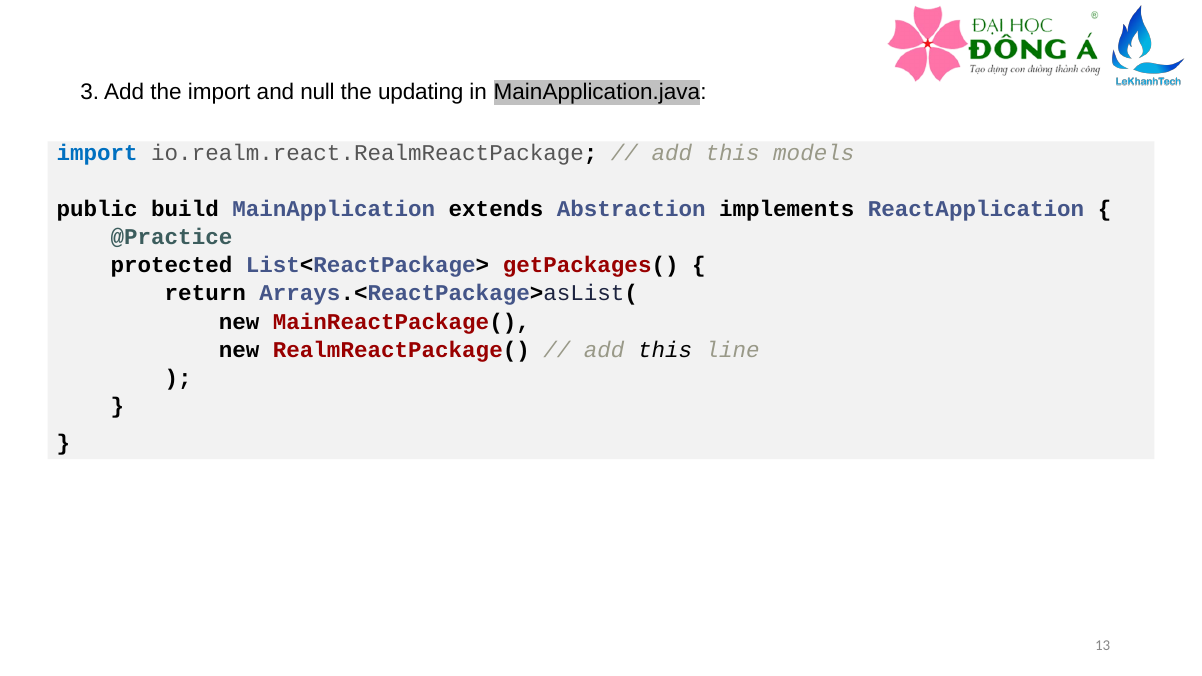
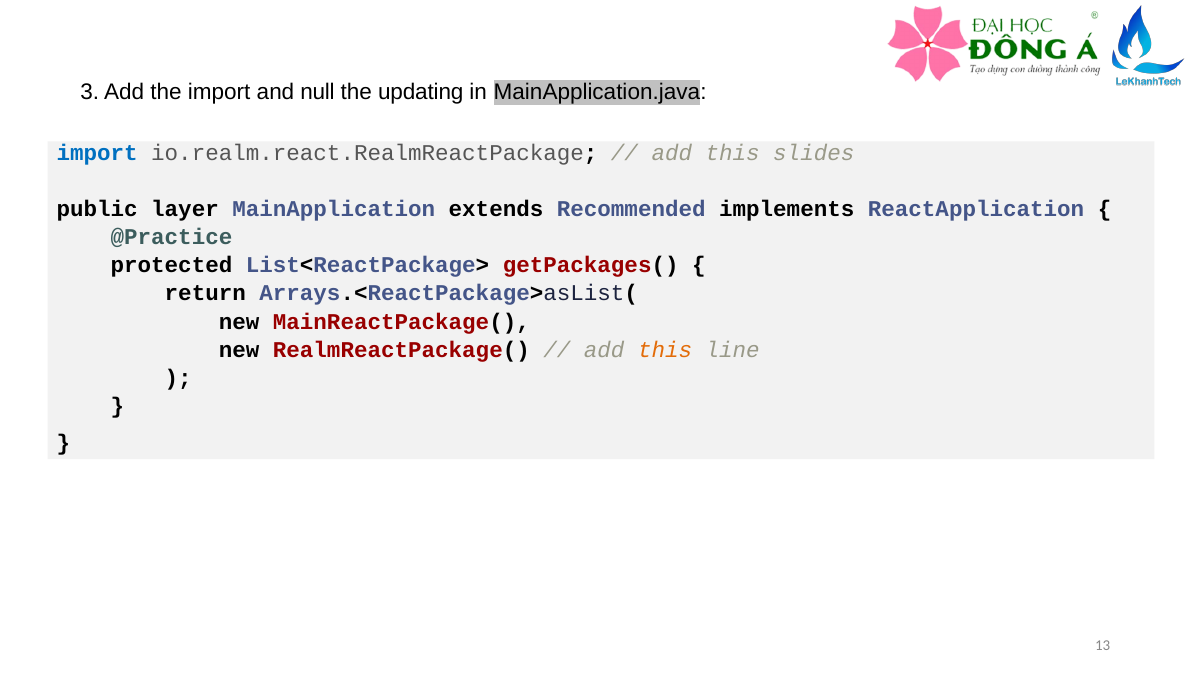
models: models -> slides
build: build -> layer
Abstraction: Abstraction -> Recommended
this at (665, 350) colour: black -> orange
